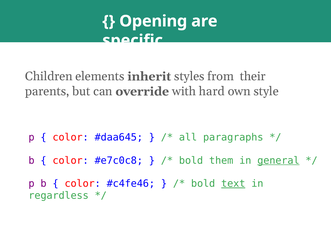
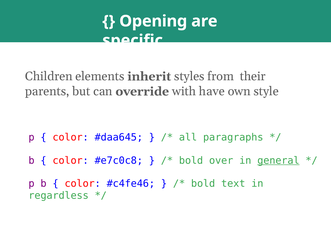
hard: hard -> have
them: them -> over
text underline: present -> none
